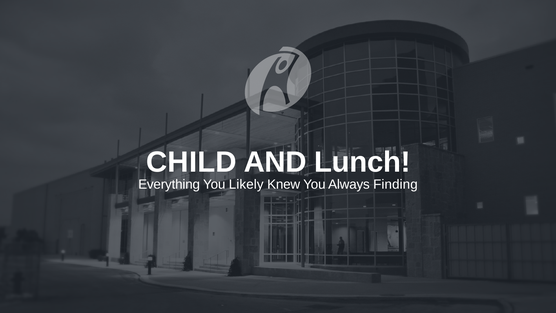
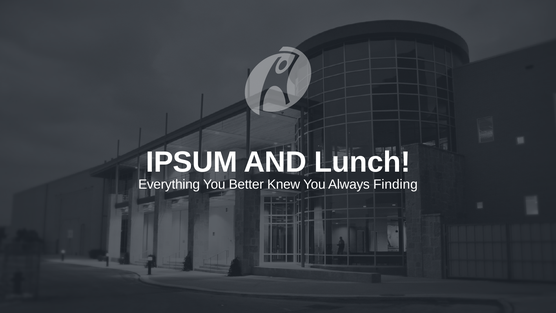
CHILD: CHILD -> IPSUM
Likely: Likely -> Better
